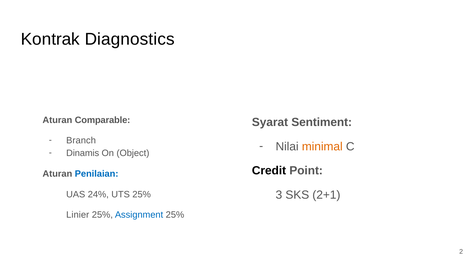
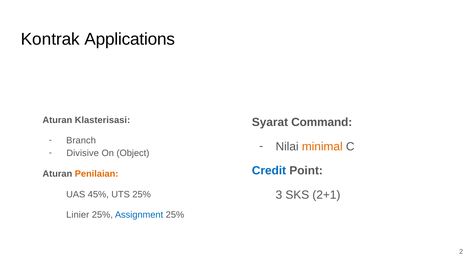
Diagnostics: Diagnostics -> Applications
Comparable: Comparable -> Klasterisasi
Sentiment: Sentiment -> Command
Dinamis: Dinamis -> Divisive
Credit colour: black -> blue
Penilaian colour: blue -> orange
24%: 24% -> 45%
